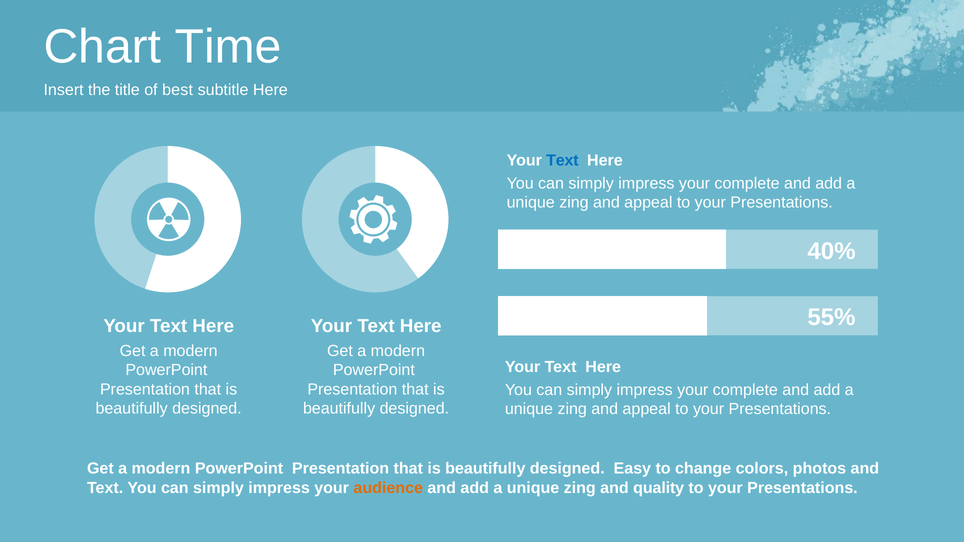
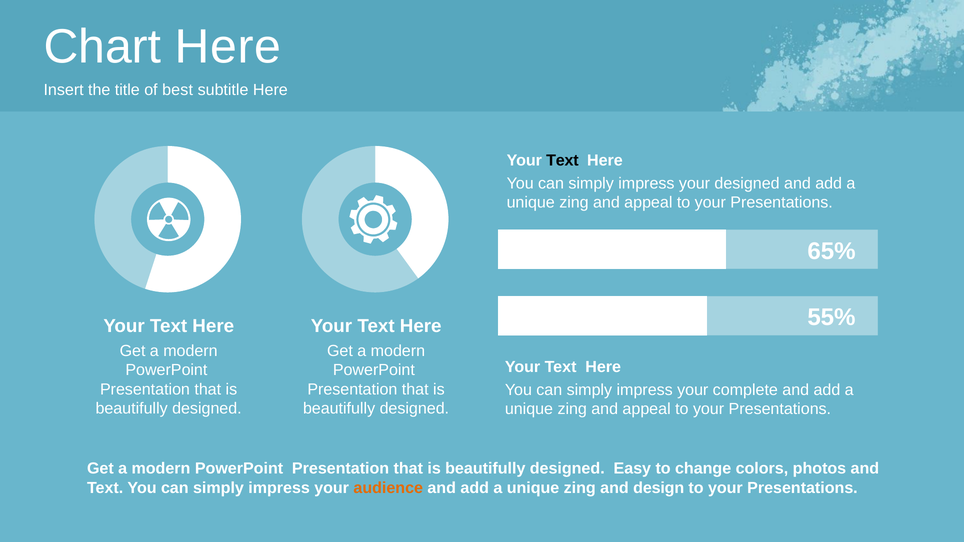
Chart Time: Time -> Here
Text at (562, 161) colour: blue -> black
complete at (747, 183): complete -> designed
40%: 40% -> 65%
quality: quality -> design
